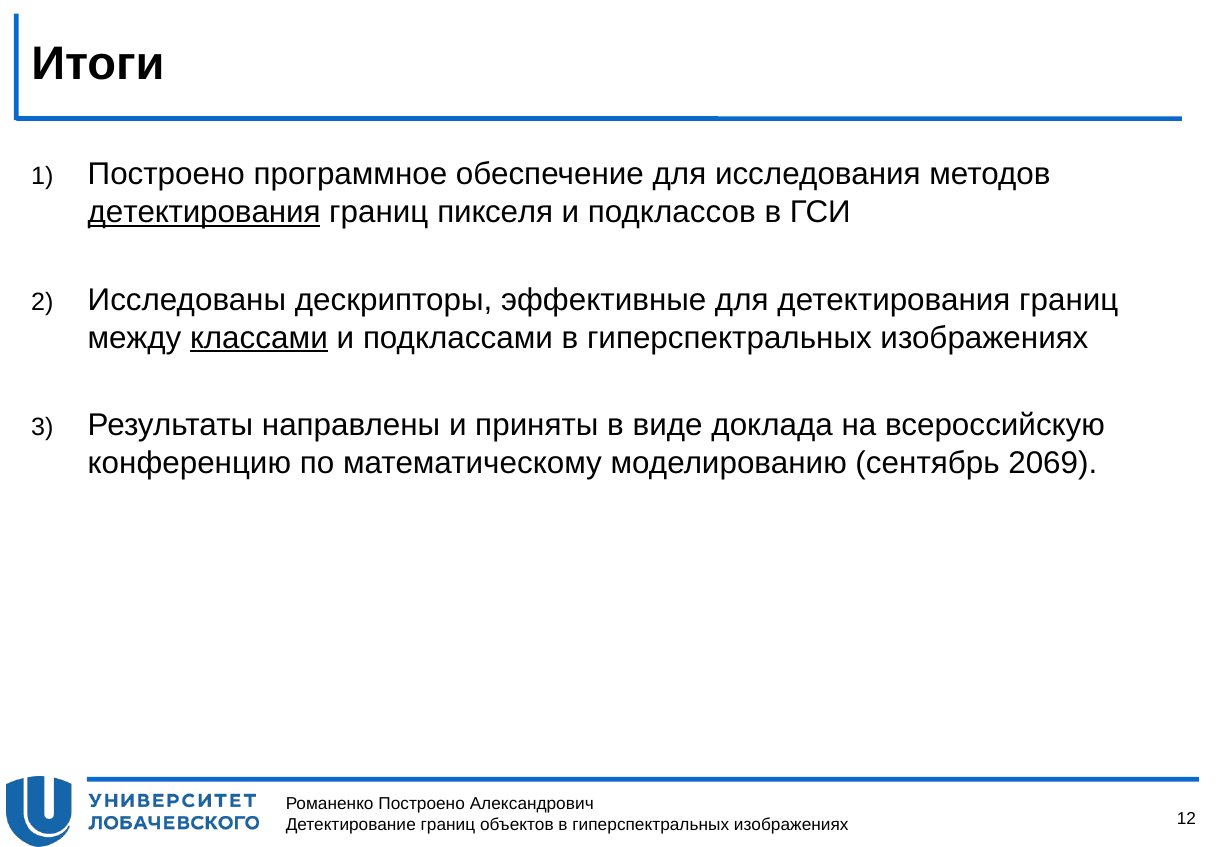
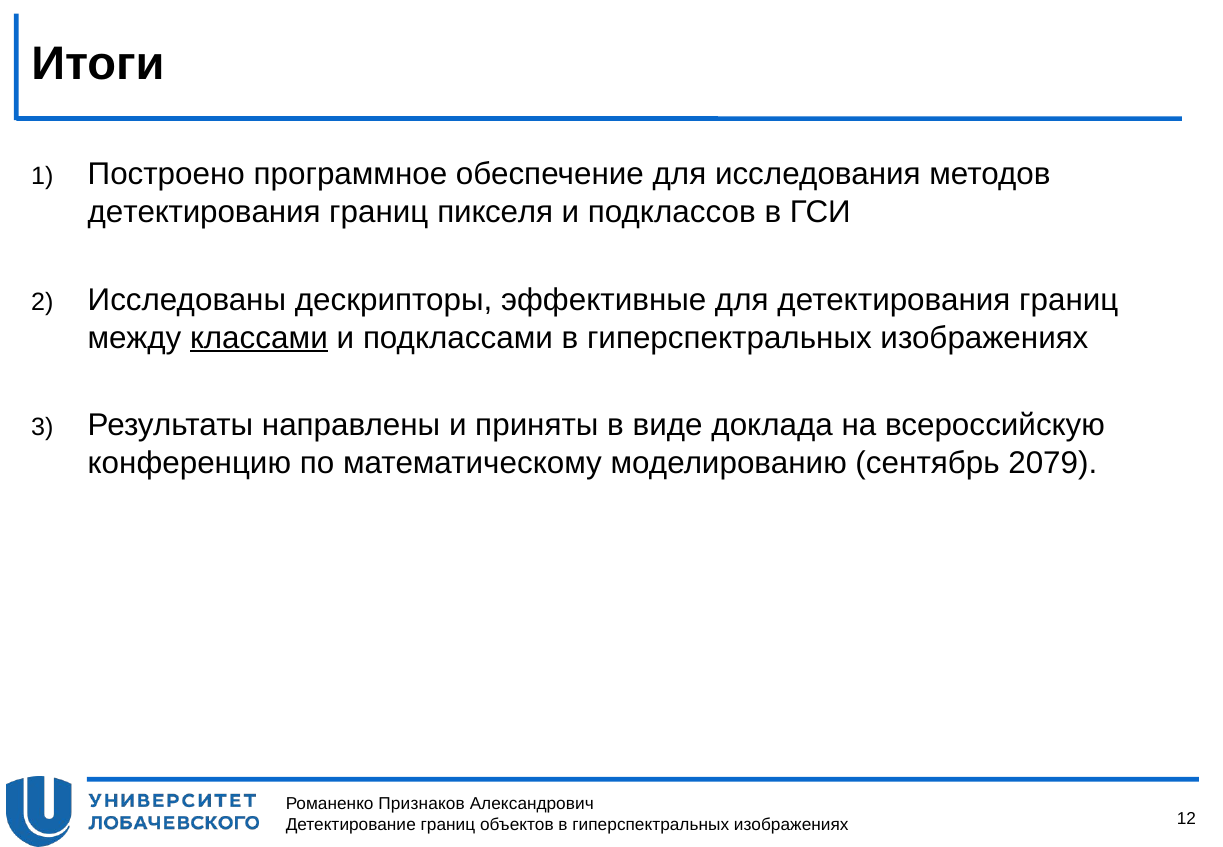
детектирования at (204, 212) underline: present -> none
2069: 2069 -> 2079
Романенко Построено: Построено -> Признаков
